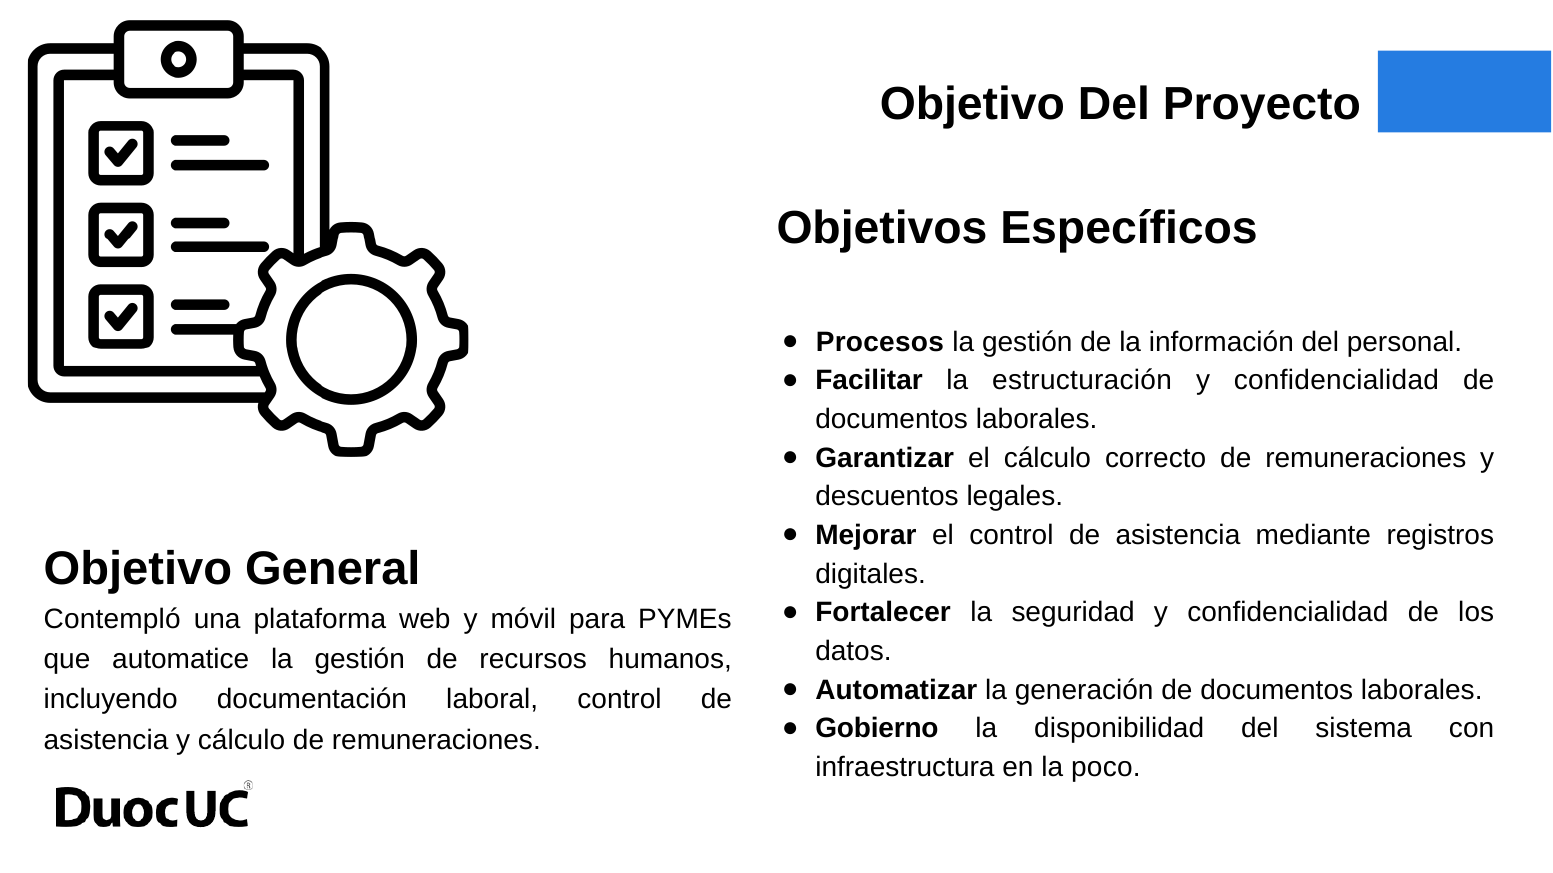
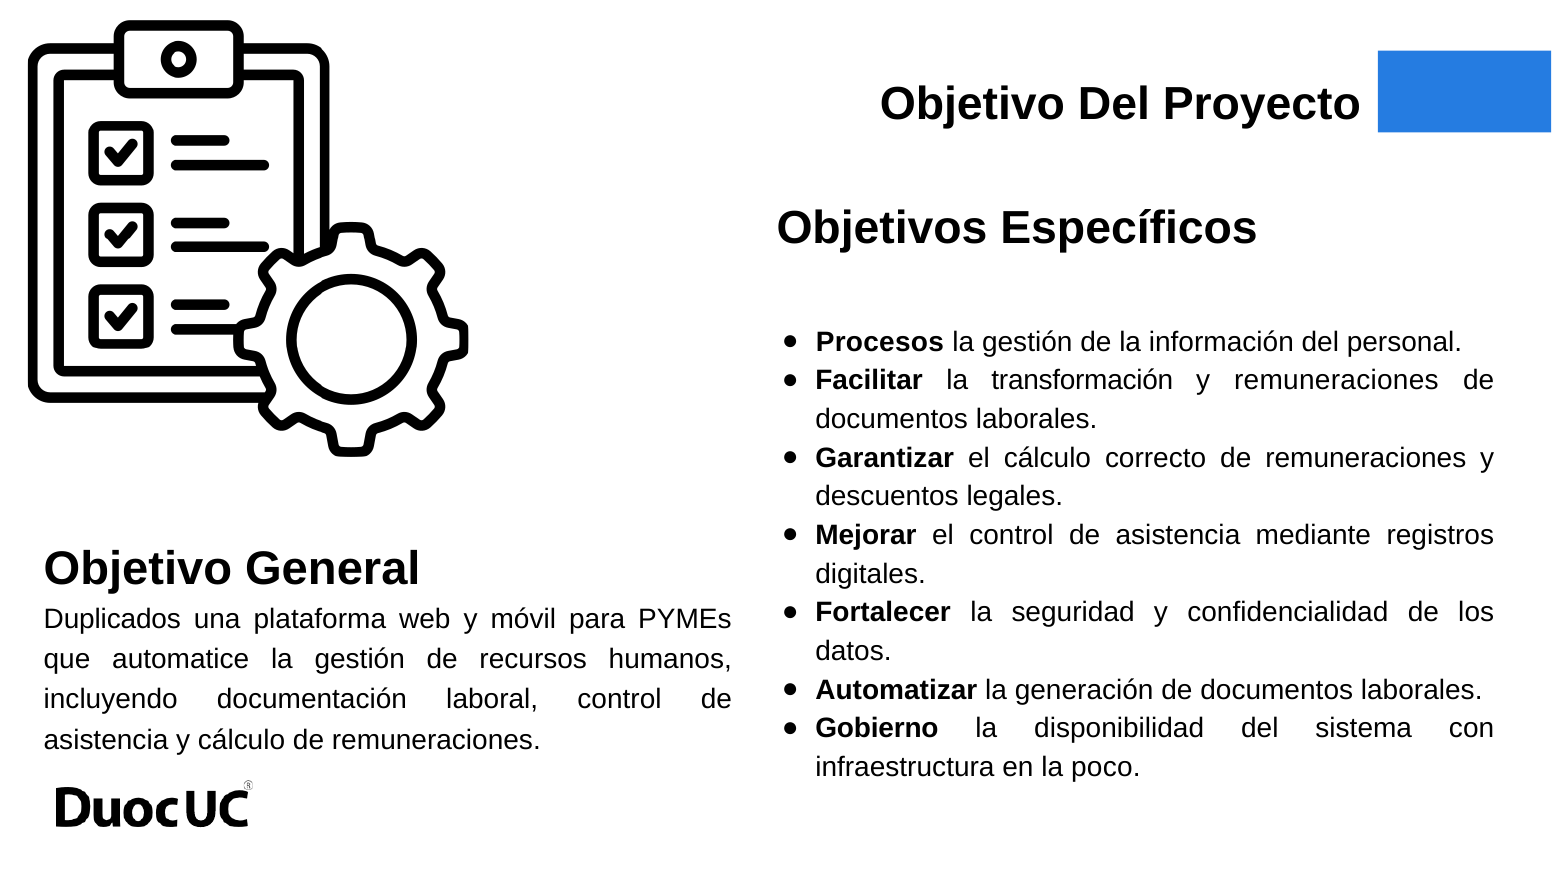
estructuración: estructuración -> transformación
confidencialidad at (1336, 381): confidencialidad -> remuneraciones
Contempló: Contempló -> Duplicados
